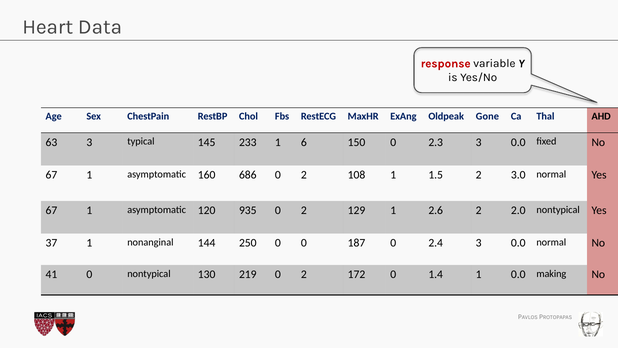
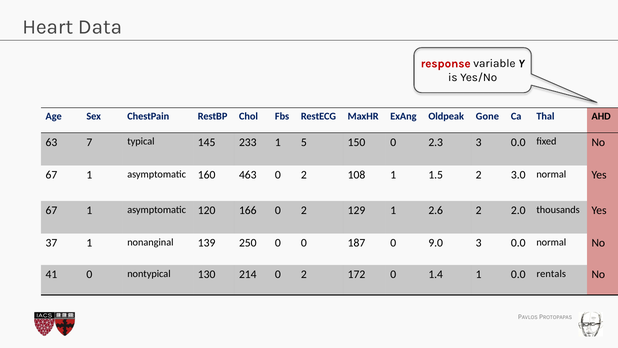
63 3: 3 -> 7
6: 6 -> 5
686: 686 -> 463
935: 935 -> 166
2.0 nontypical: nontypical -> thousands
144: 144 -> 139
2.4: 2.4 -> 9.0
219: 219 -> 214
making: making -> rentals
